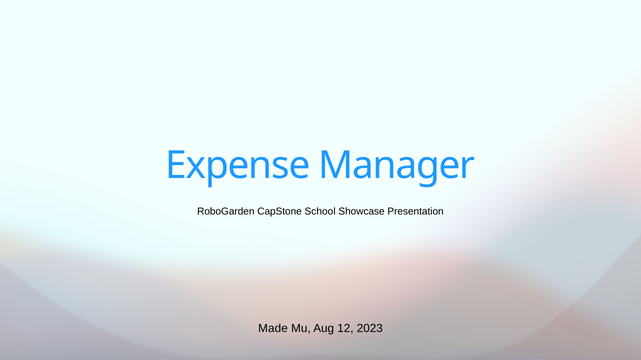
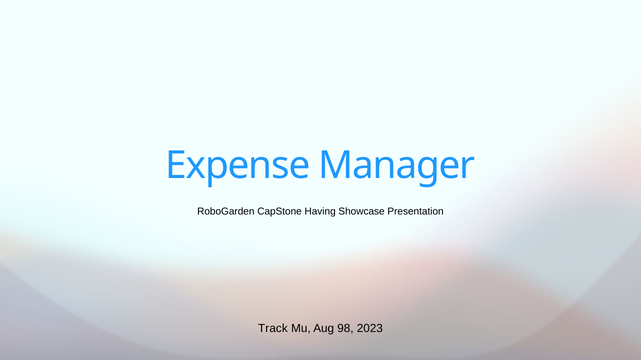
School: School -> Having
Made: Made -> Track
12: 12 -> 98
